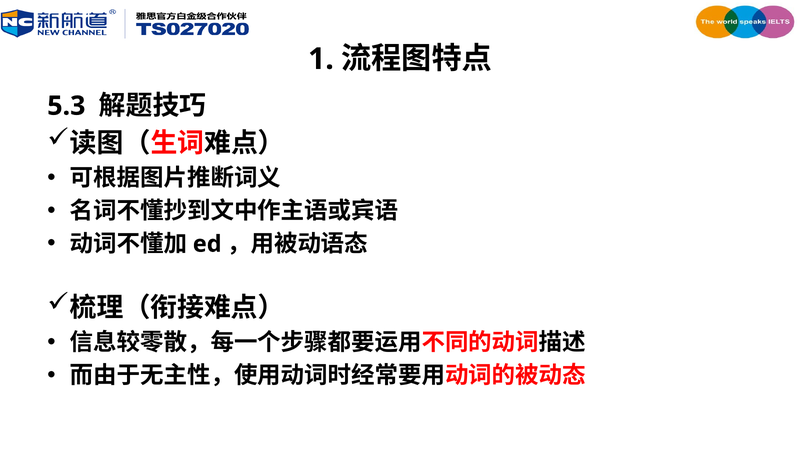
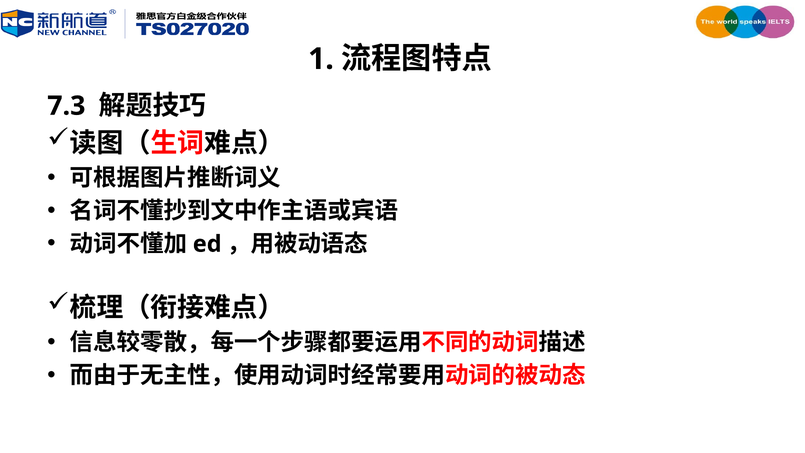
5.3: 5.3 -> 7.3
